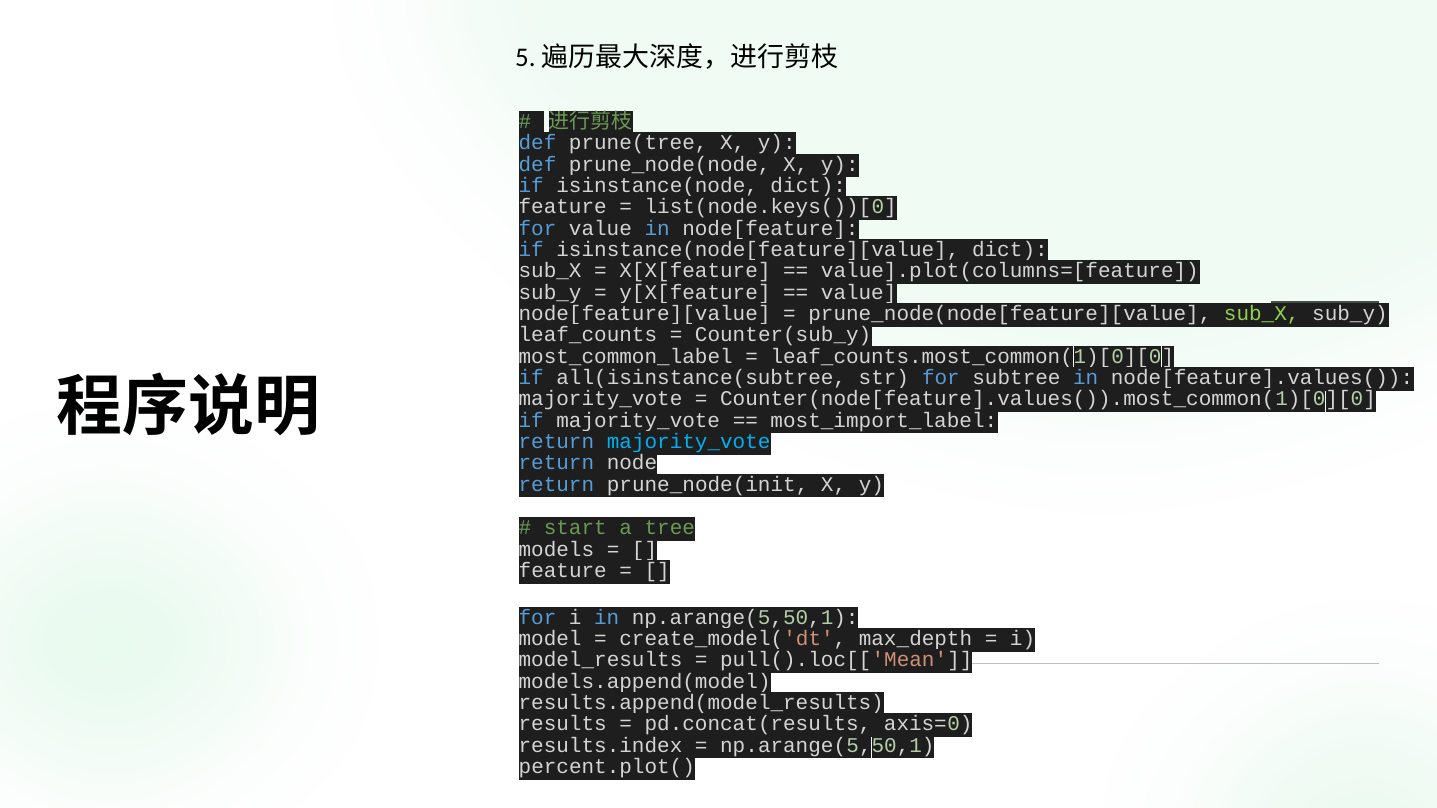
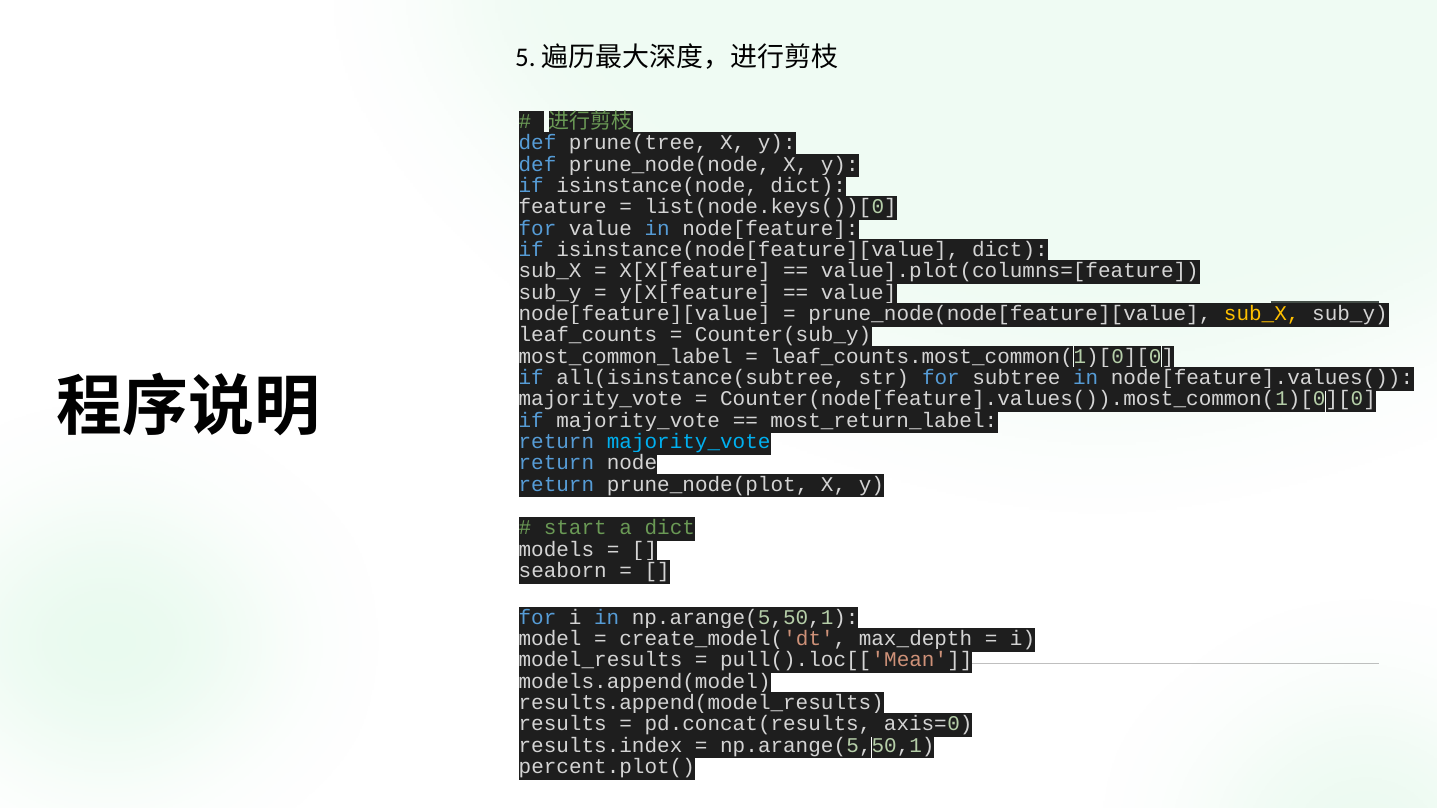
sub_X at (1262, 314) colour: light green -> yellow
most_import_label: most_import_label -> most_return_label
prune_node(init: prune_node(init -> prune_node(plot
tree at (670, 528): tree -> dict
feature at (563, 571): feature -> seaborn
